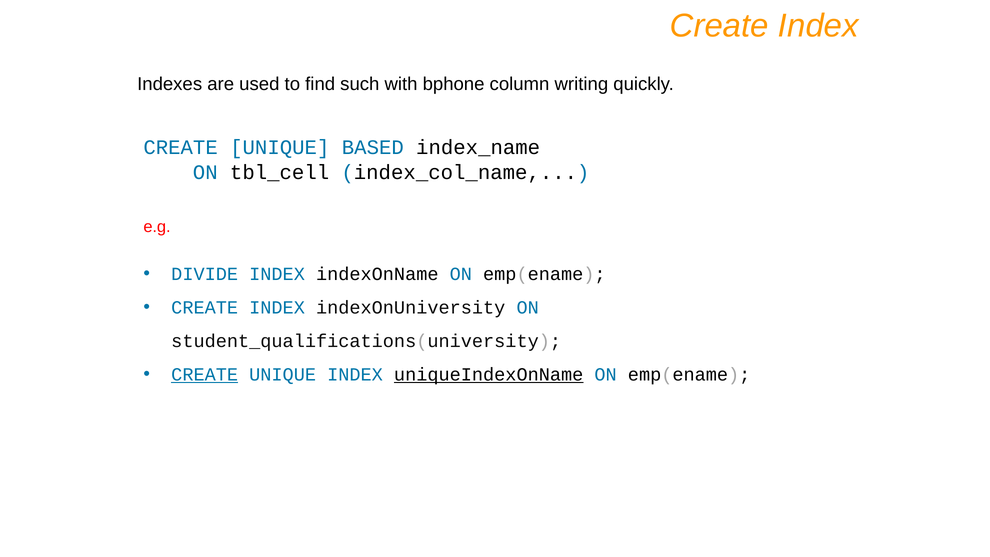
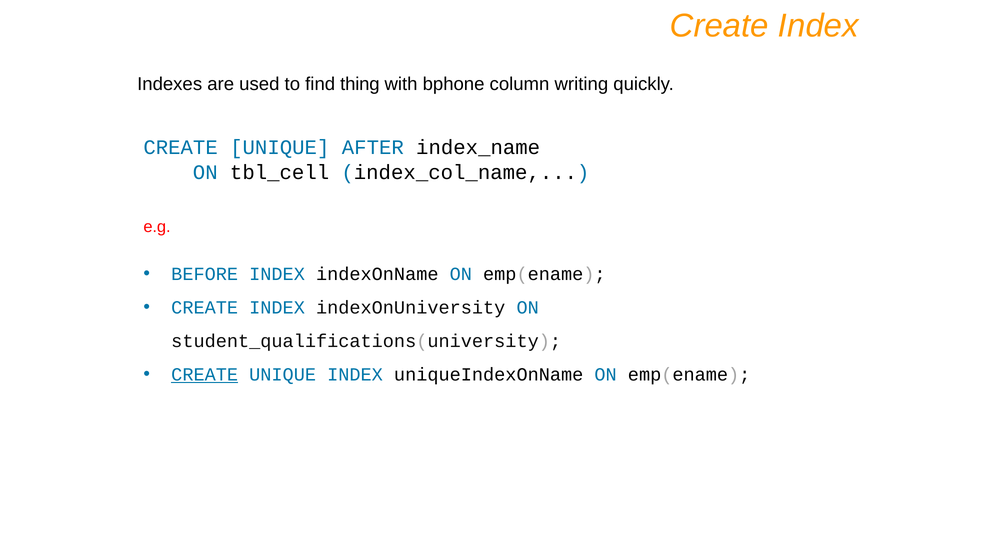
such: such -> thing
BASED: BASED -> AFTER
DIVIDE: DIVIDE -> BEFORE
uniqueIndexOnName underline: present -> none
